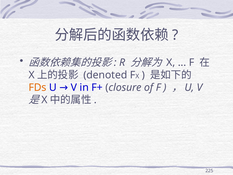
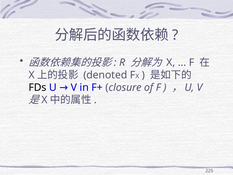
FDs colour: orange -> black
